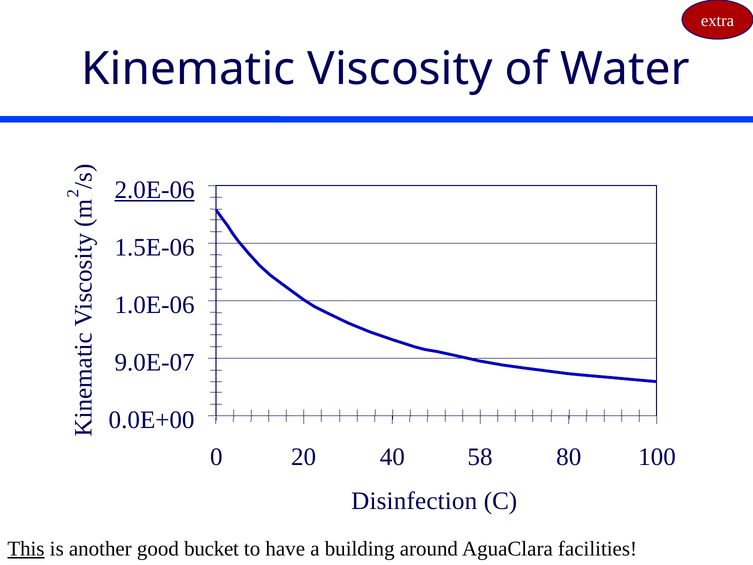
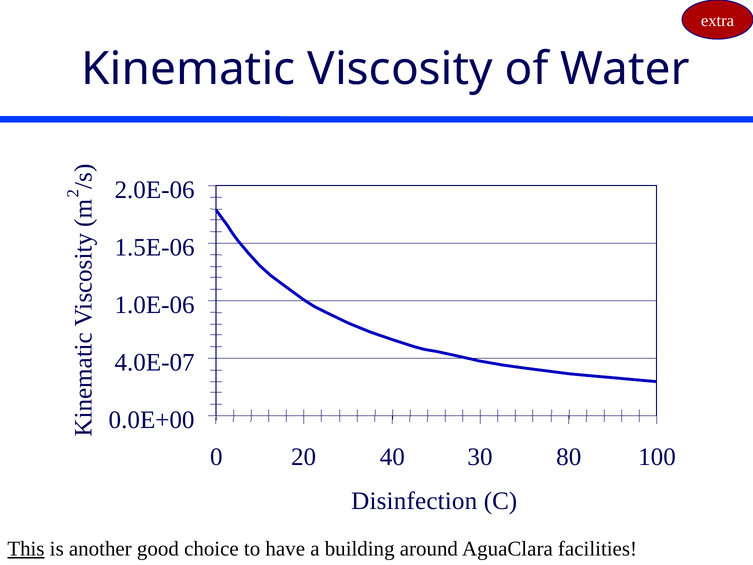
2.0E-06 underline: present -> none
9.0E-07: 9.0E-07 -> 4.0E-07
58: 58 -> 30
bucket: bucket -> choice
